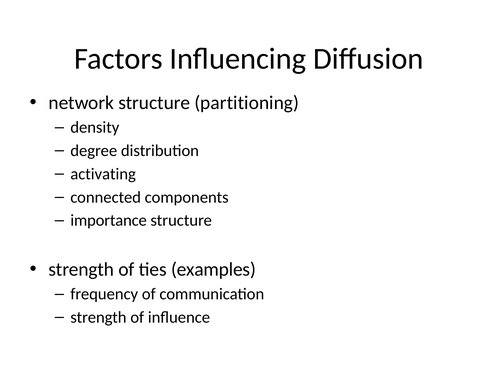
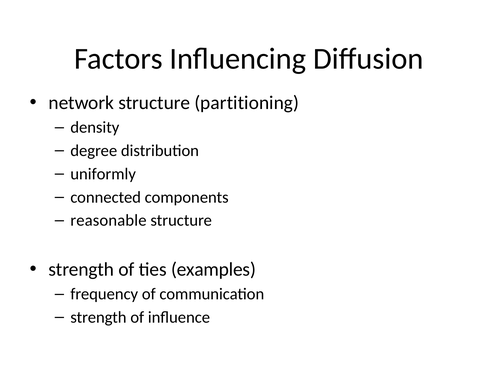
activating: activating -> uniformly
importance: importance -> reasonable
